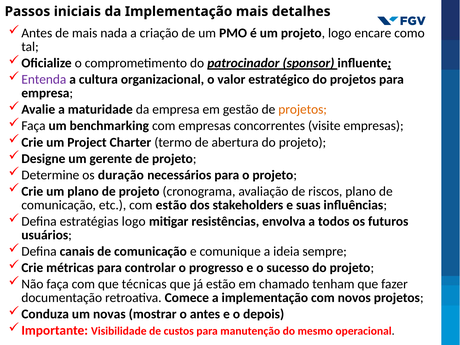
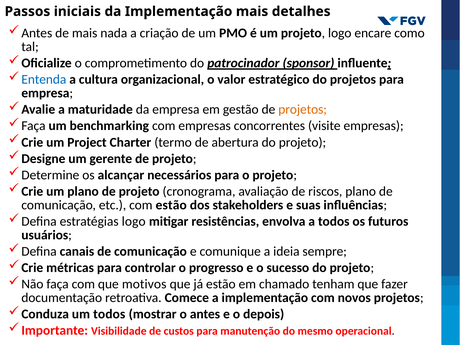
Entenda colour: purple -> blue
duração: duração -> alcançar
técnicas: técnicas -> motivos
um novas: novas -> todos
